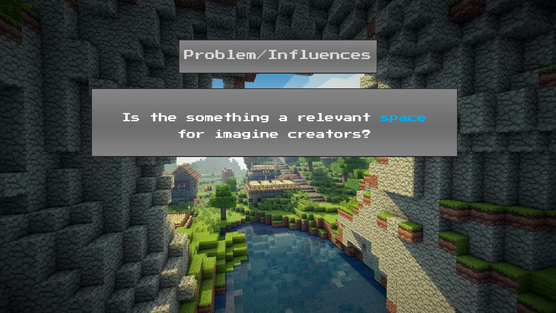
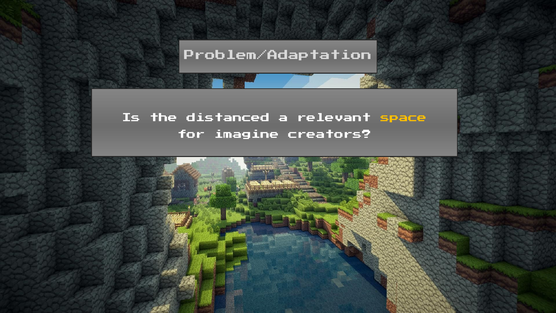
Problem/Influences: Problem/Influences -> Problem/Adaptation
something: something -> distanced
space colour: light blue -> yellow
